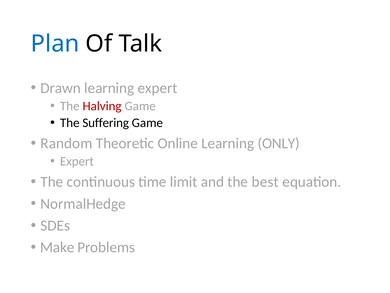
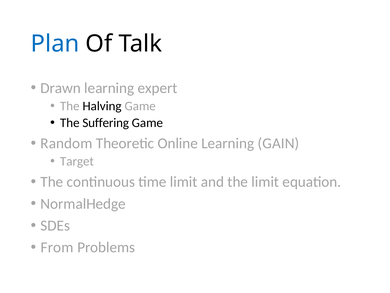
Halving colour: red -> black
ONLY: ONLY -> GAIN
Expert at (77, 161): Expert -> Target
the best: best -> limit
Make: Make -> From
